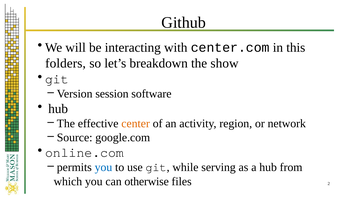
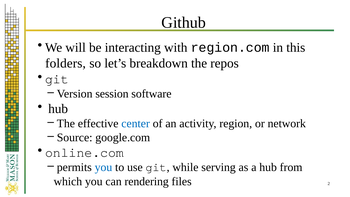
center.com: center.com -> region.com
show: show -> repos
center colour: orange -> blue
otherwise: otherwise -> rendering
